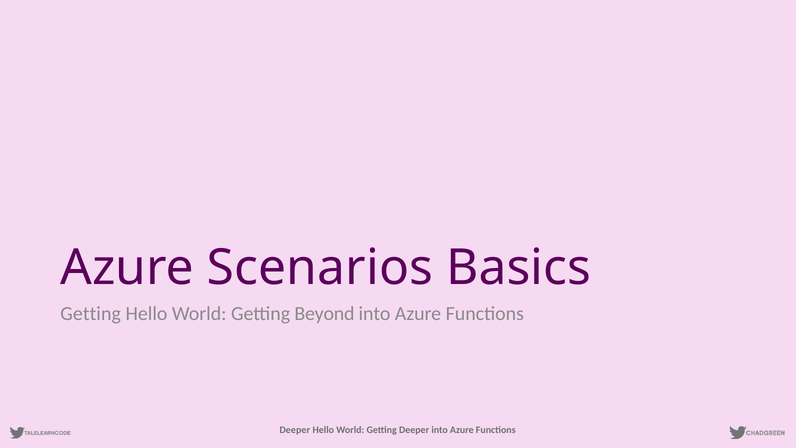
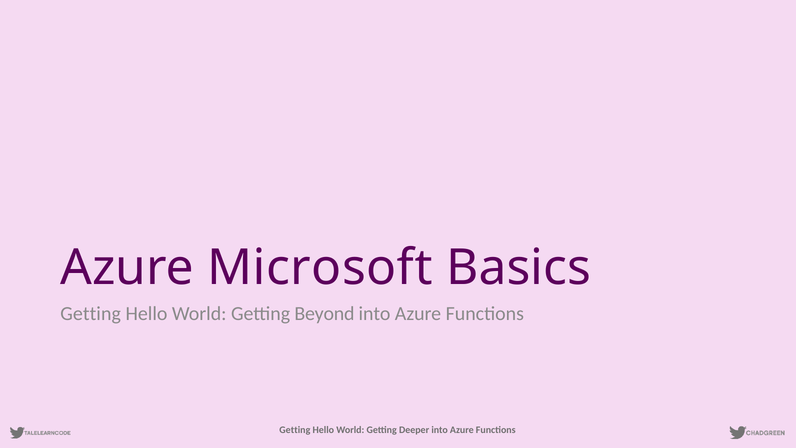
Scenarios: Scenarios -> Microsoft
Deeper at (295, 430): Deeper -> Getting
